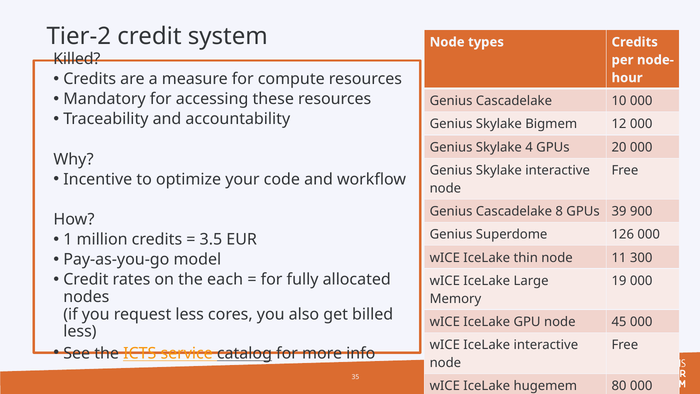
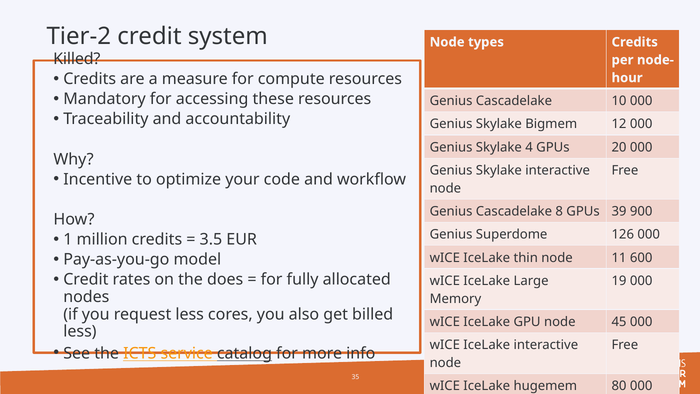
300: 300 -> 600
each: each -> does
